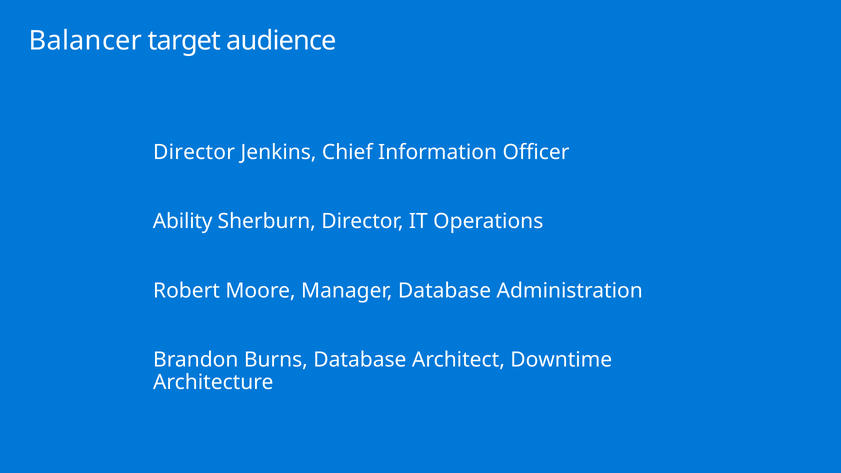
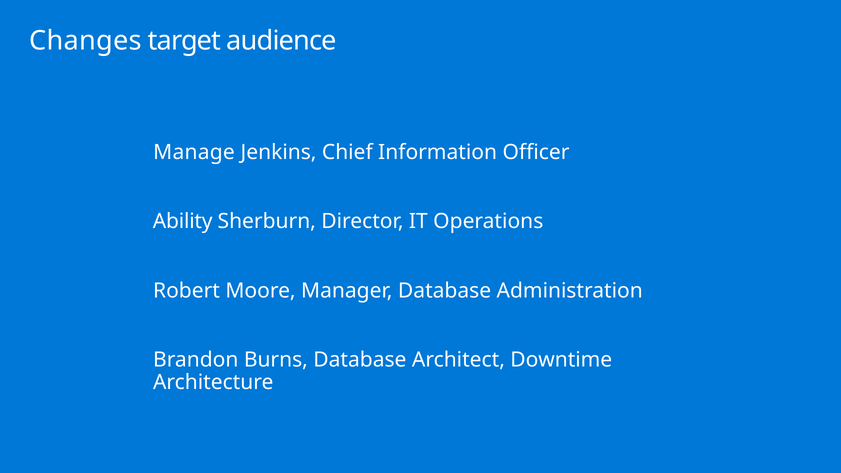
Balancer: Balancer -> Changes
Director at (194, 152): Director -> Manage
